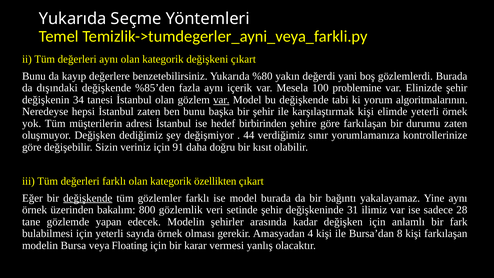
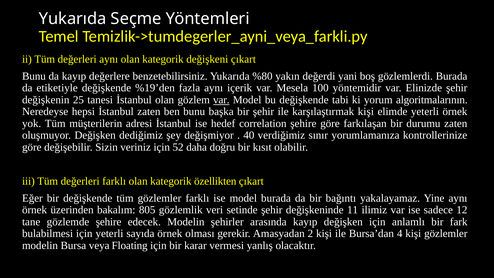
dışındaki: dışındaki -> etiketiyle
%85’den: %85’den -> %19’den
problemine: problemine -> yöntemidir
34: 34 -> 25
birbirinden: birbirinden -> correlation
44: 44 -> 40
91: 91 -> 52
değişkende at (88, 198) underline: present -> none
800: 800 -> 805
31: 31 -> 11
28: 28 -> 12
gözlemde yapan: yapan -> şehire
arasında kadar: kadar -> kayıp
4: 4 -> 2
8: 8 -> 4
kişi farkılaşan: farkılaşan -> gözlemler
